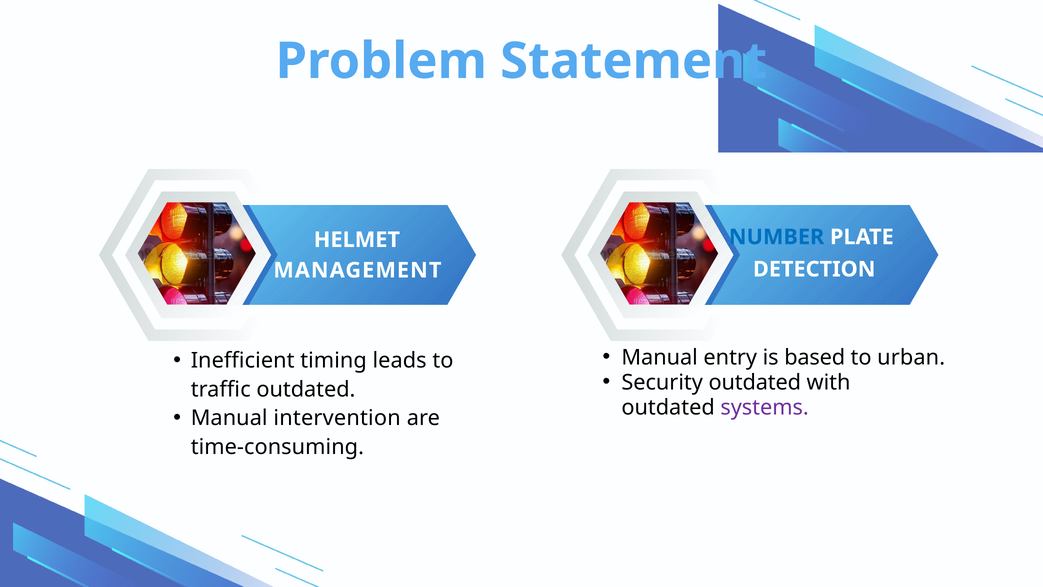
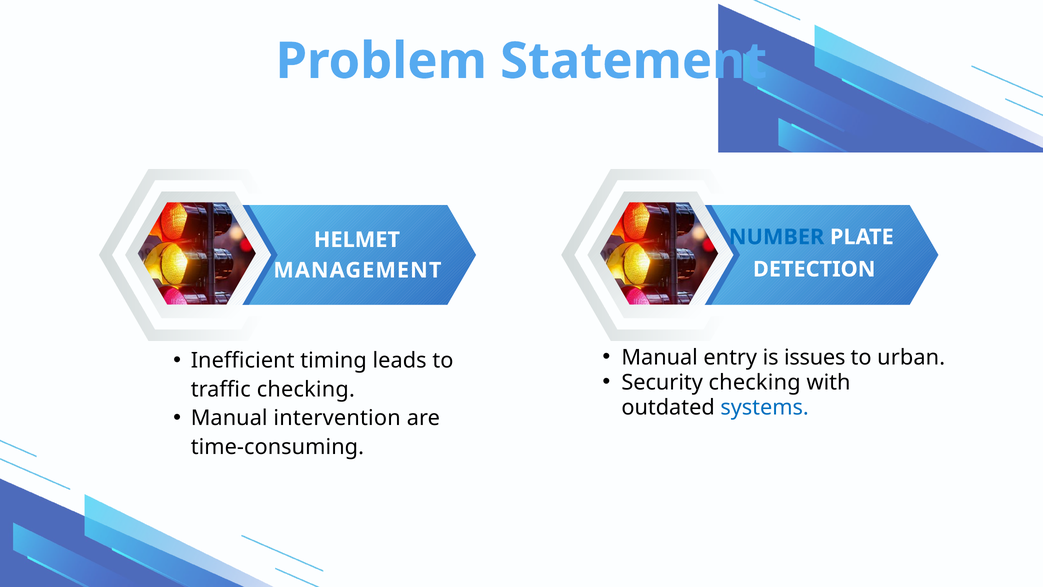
based: based -> issues
Security outdated: outdated -> checking
traffic outdated: outdated -> checking
systems colour: purple -> blue
